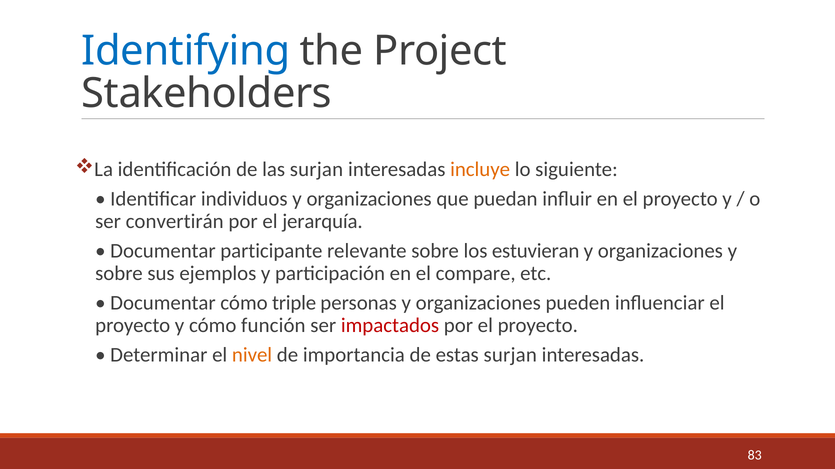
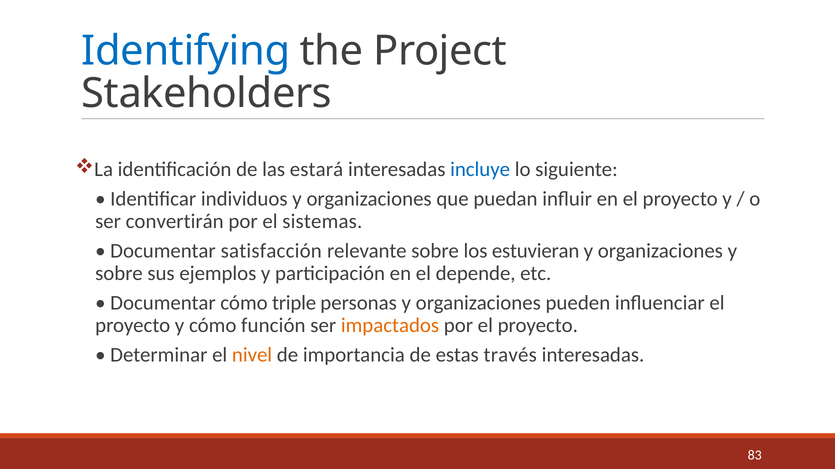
las surjan: surjan -> estará
incluye colour: orange -> blue
jerarquía: jerarquía -> sistemas
participante: participante -> satisfacción
compare: compare -> depende
impactados colour: red -> orange
estas surjan: surjan -> través
